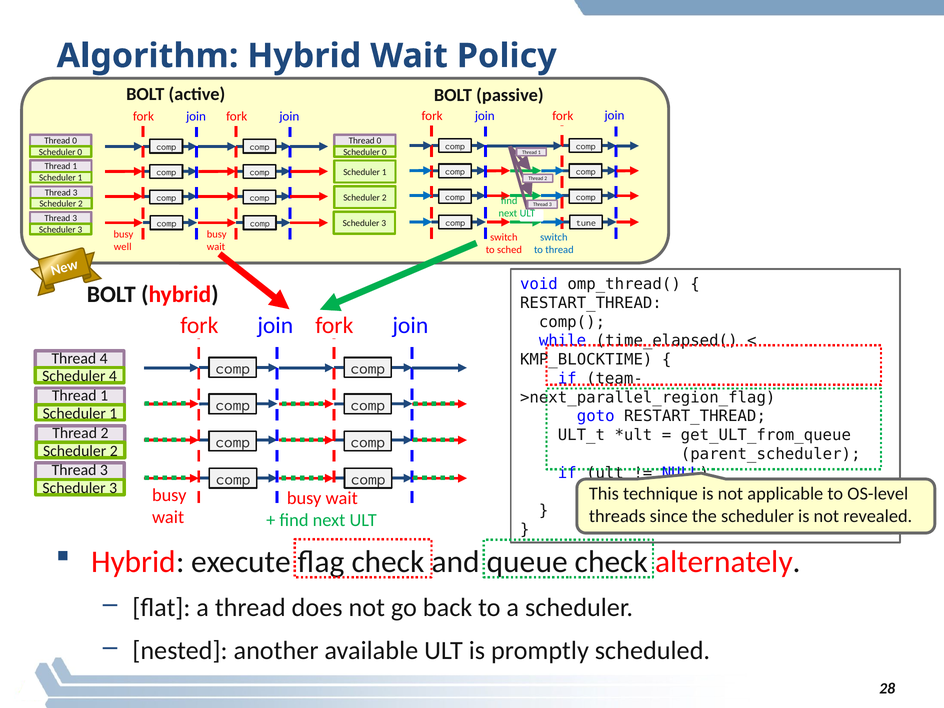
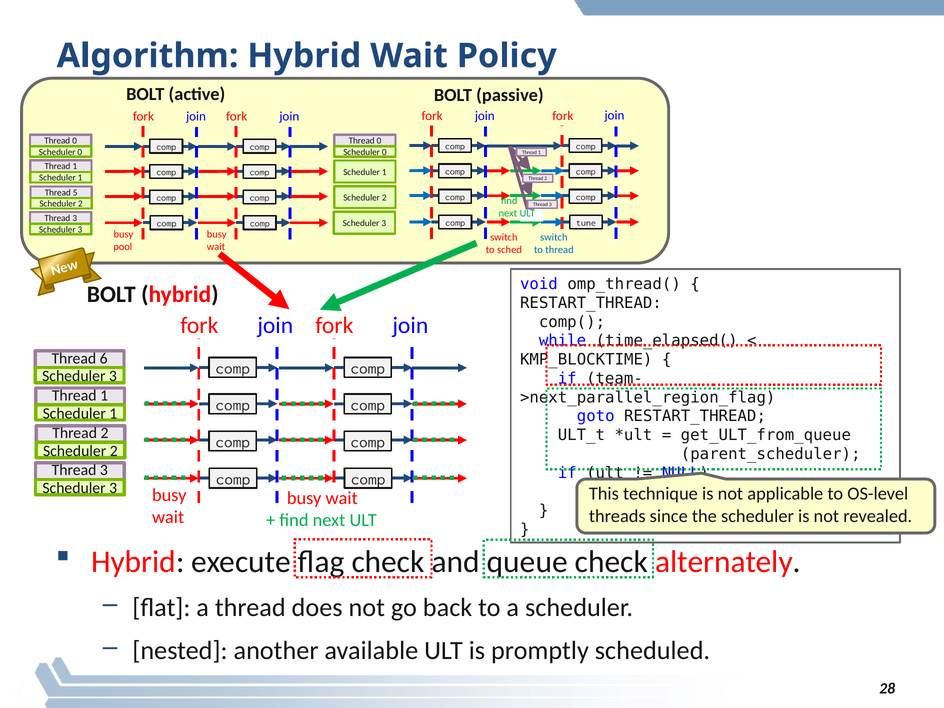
3 at (75, 192): 3 -> 5
well: well -> pool
Thread 4: 4 -> 6
4 at (113, 376): 4 -> 3
